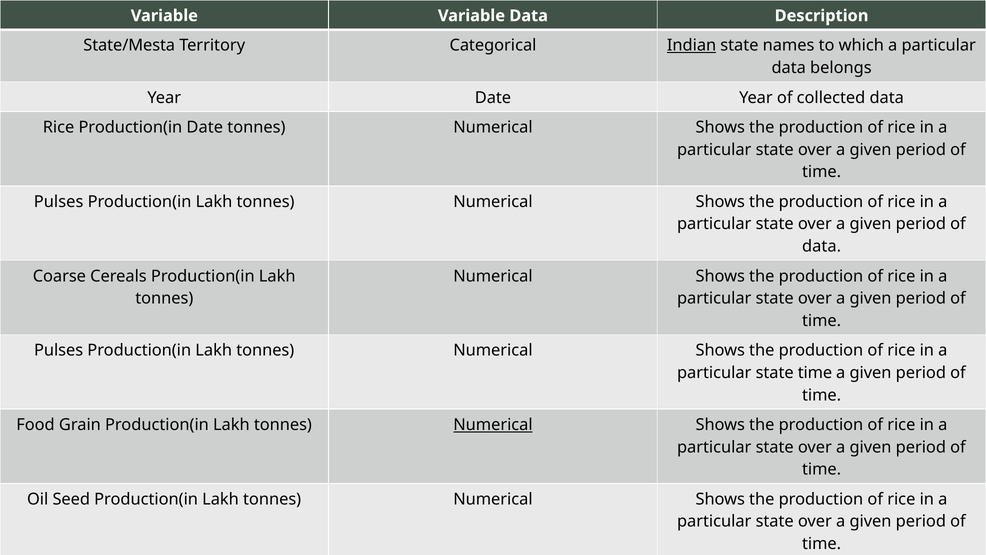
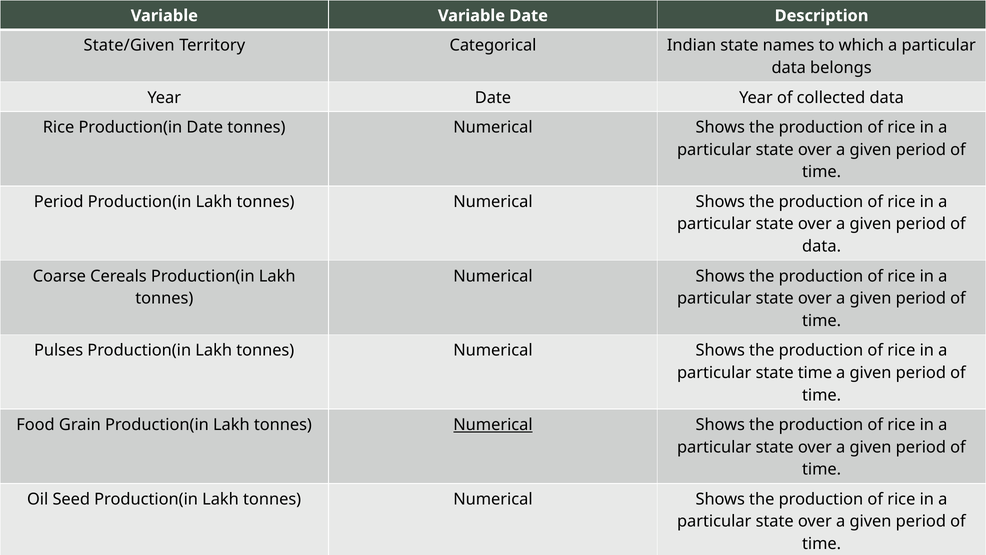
Variable Data: Data -> Date
State/Mesta: State/Mesta -> State/Given
Indian underline: present -> none
Pulses at (59, 202): Pulses -> Period
